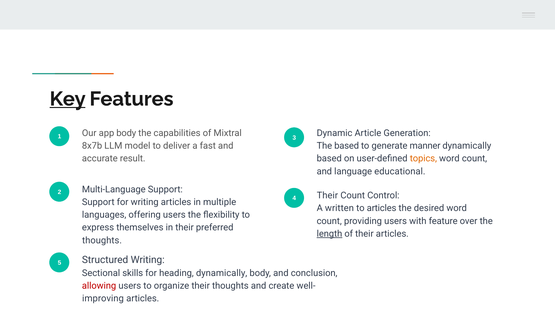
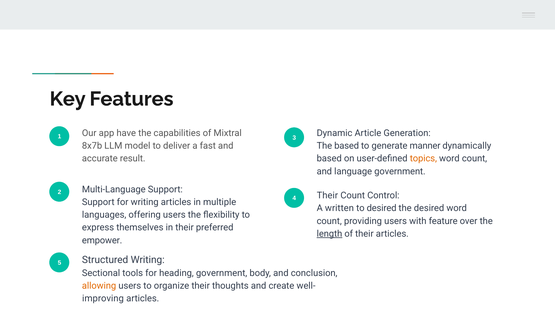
Key underline: present -> none
app body: body -> have
language educational: educational -> government
to articles: articles -> desired
thoughts at (102, 240): thoughts -> empower
skills: skills -> tools
heading dynamically: dynamically -> government
allowing colour: red -> orange
